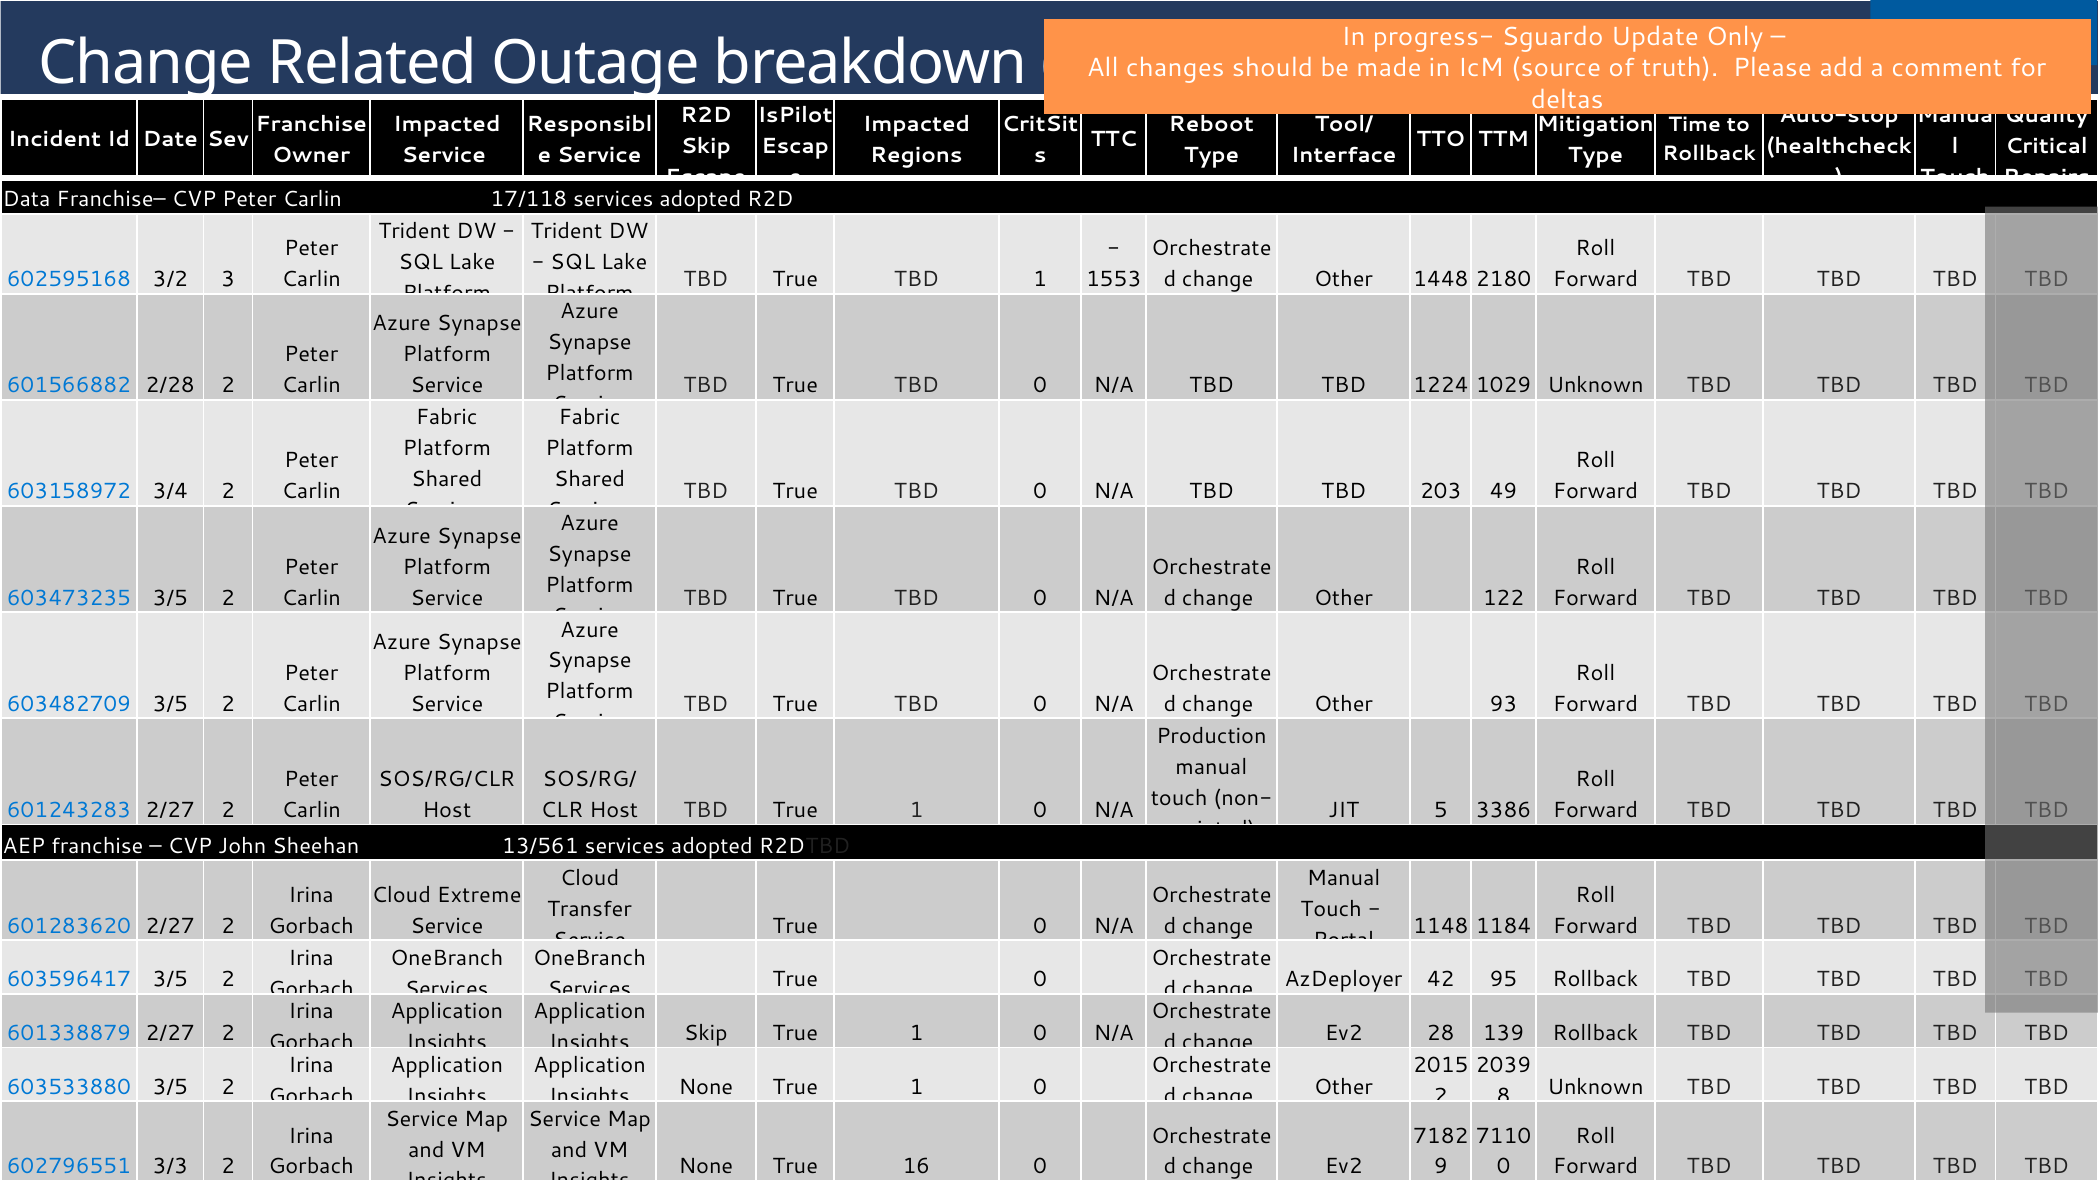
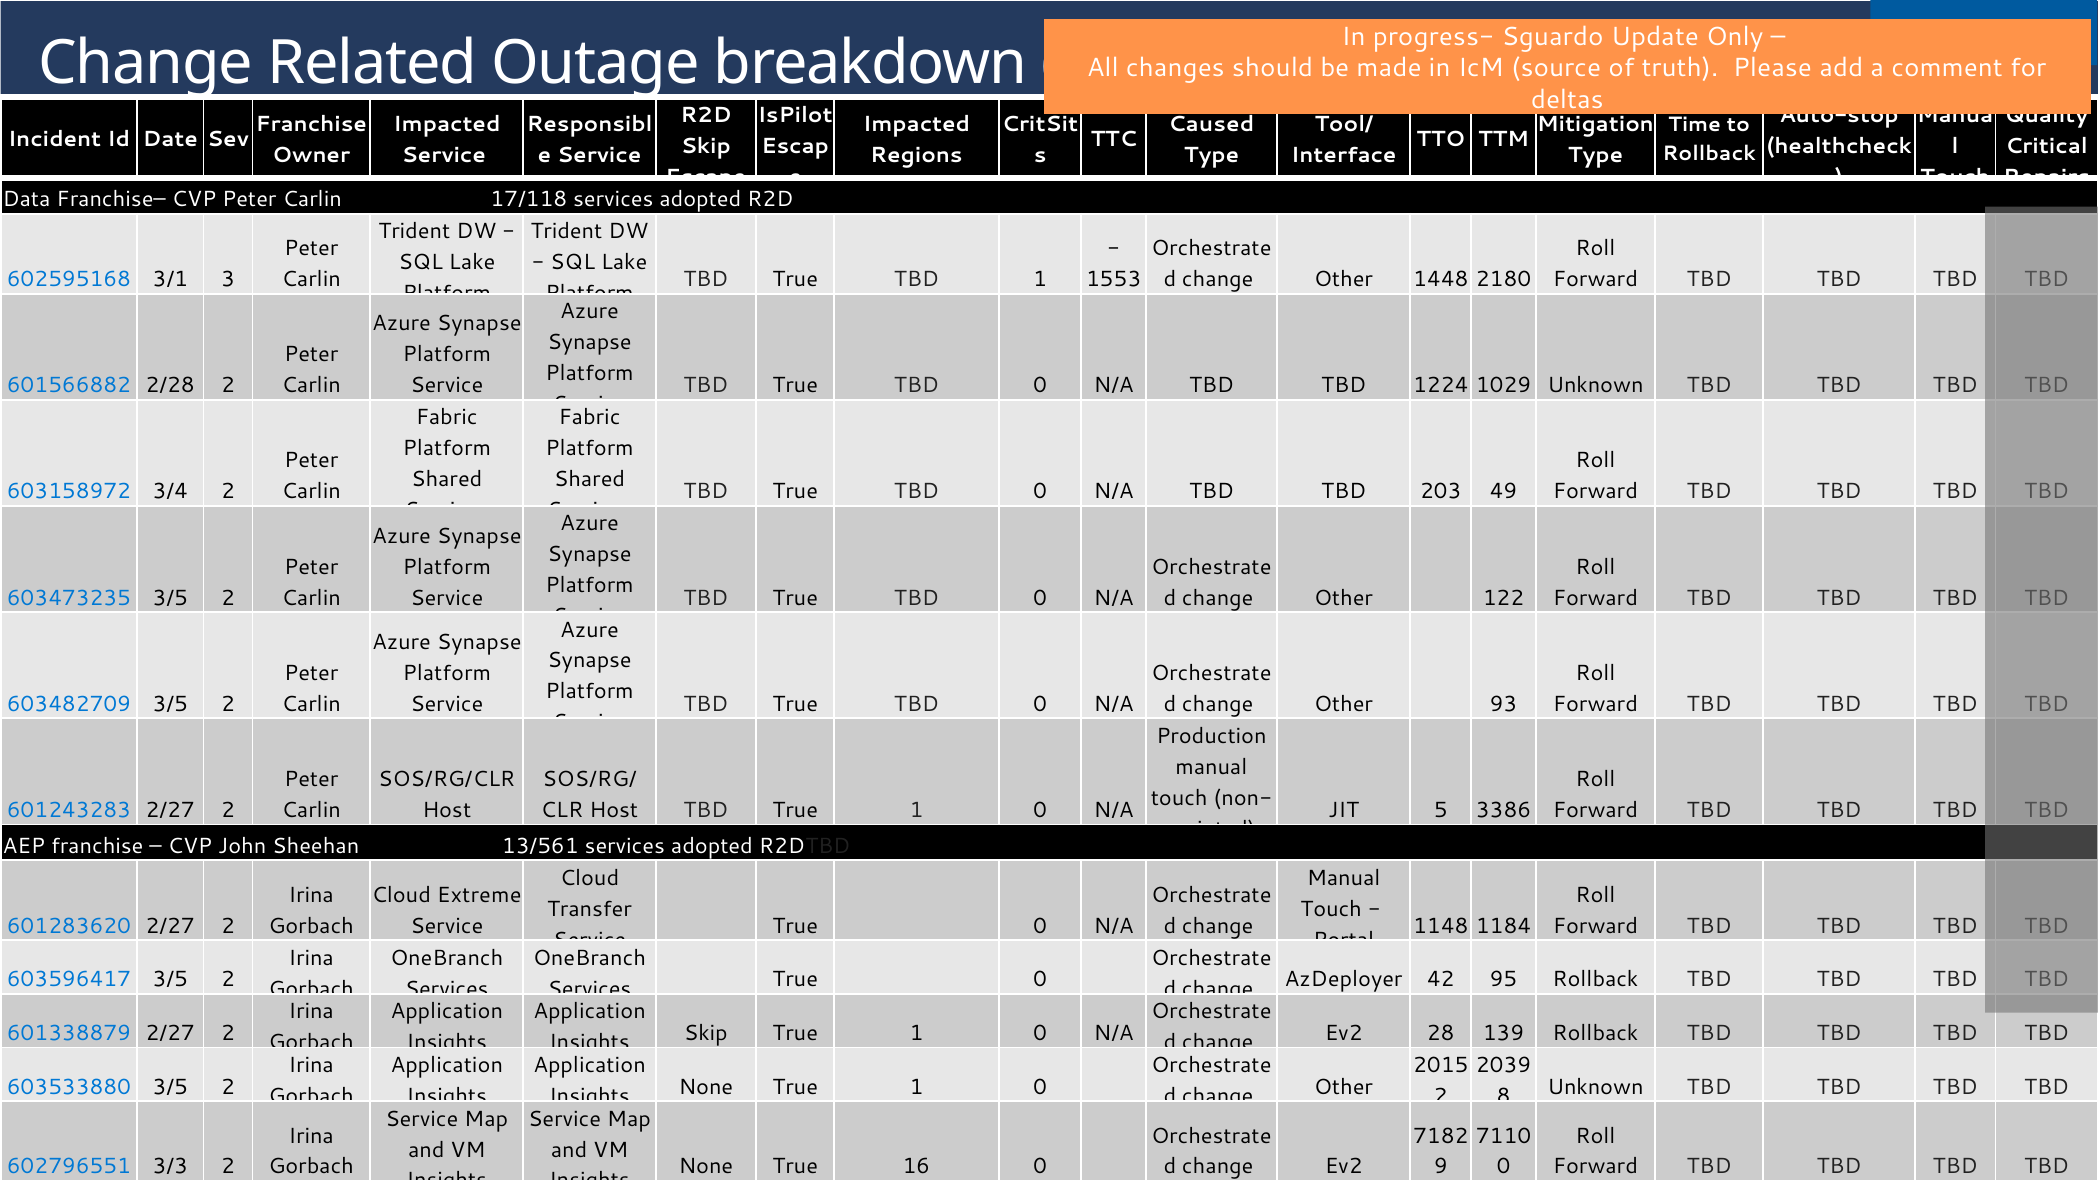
Reboot: Reboot -> Caused
3/2: 3/2 -> 3/1
